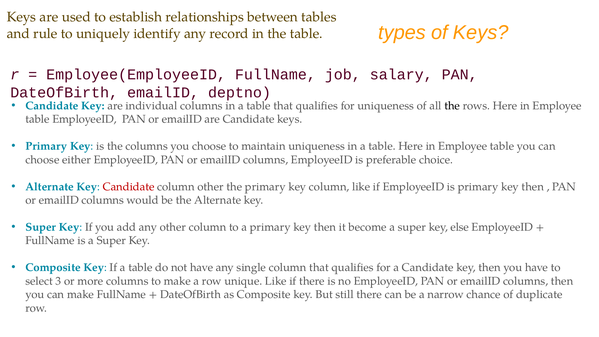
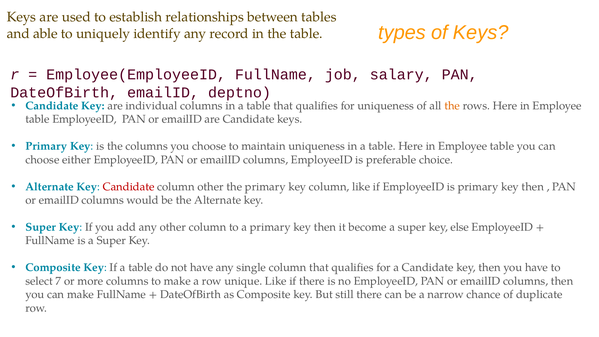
rule: rule -> able
the at (452, 106) colour: black -> orange
3: 3 -> 7
